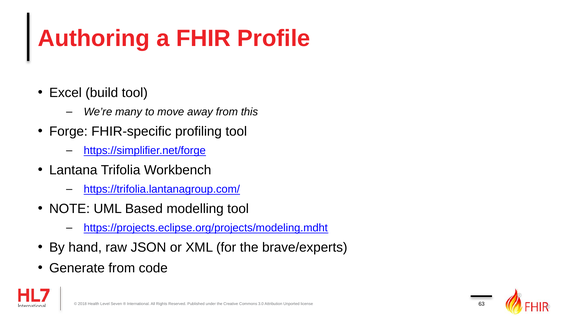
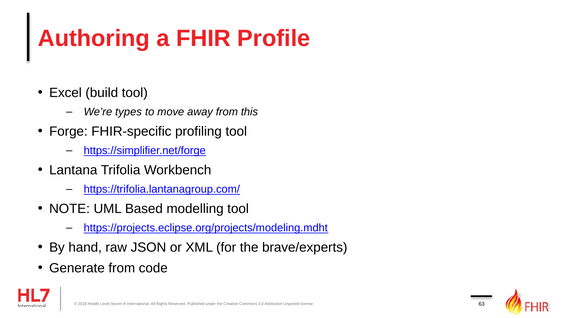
many: many -> types
